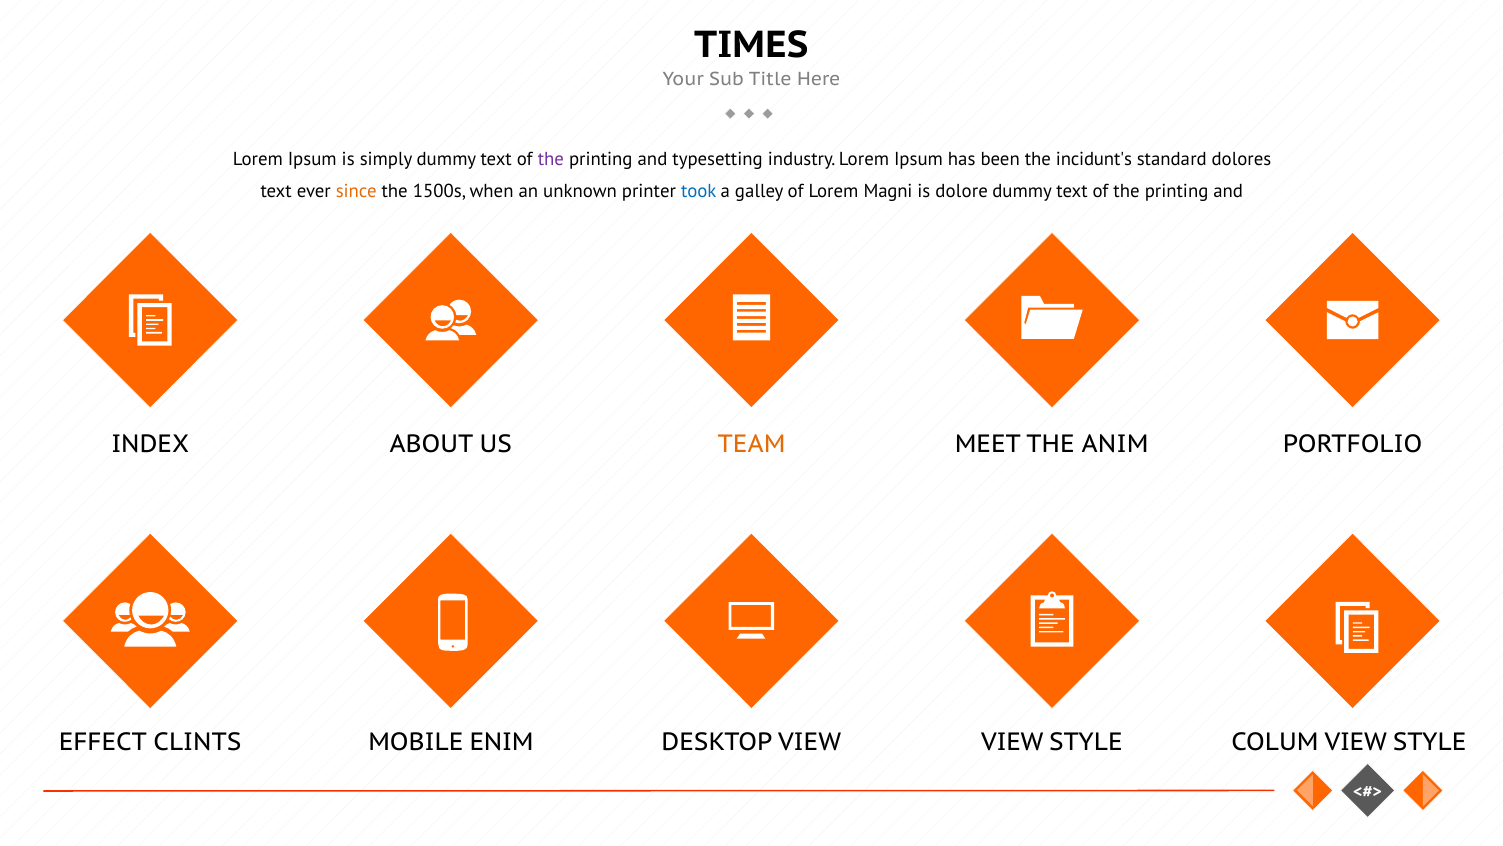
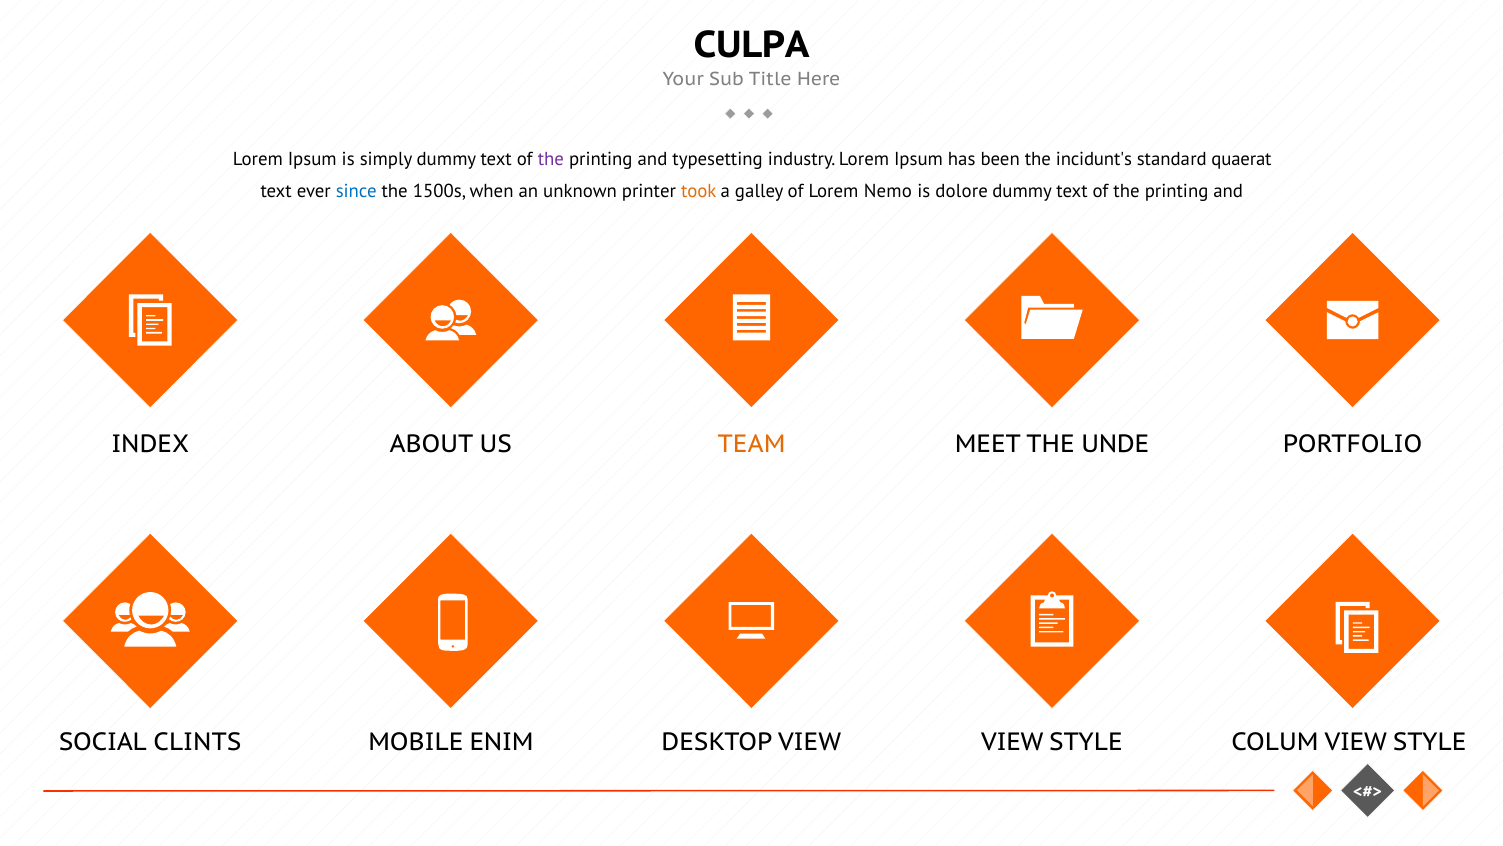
TIMES: TIMES -> CULPA
dolores: dolores -> quaerat
since colour: orange -> blue
took colour: blue -> orange
Magni: Magni -> Nemo
ANIM: ANIM -> UNDE
EFFECT: EFFECT -> SOCIAL
